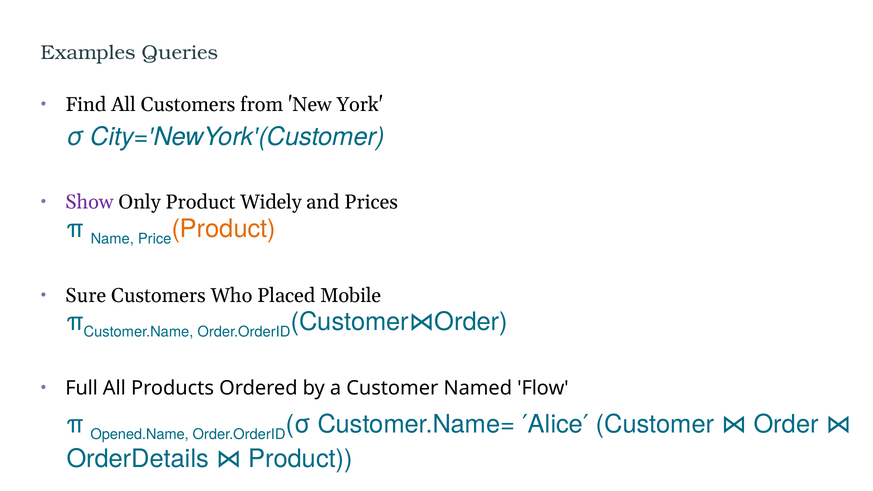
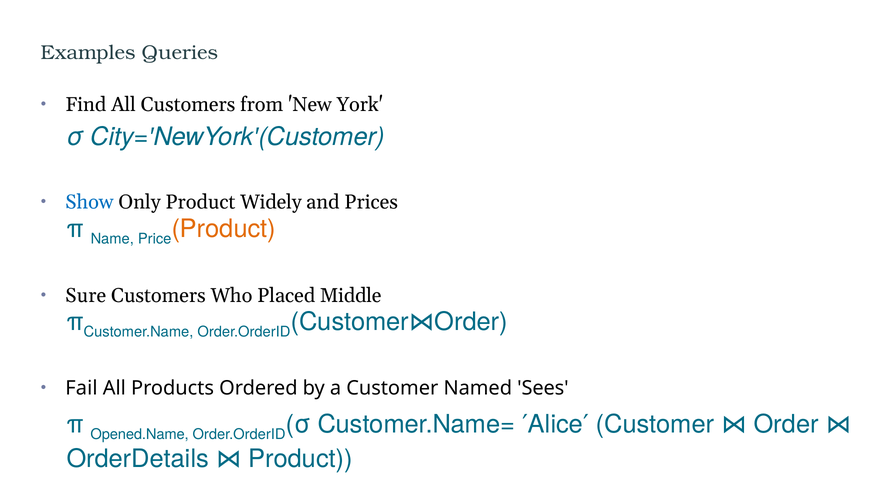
Show colour: purple -> blue
Mobile: Mobile -> Middle
Full: Full -> Fail
Flow: Flow -> Sees
